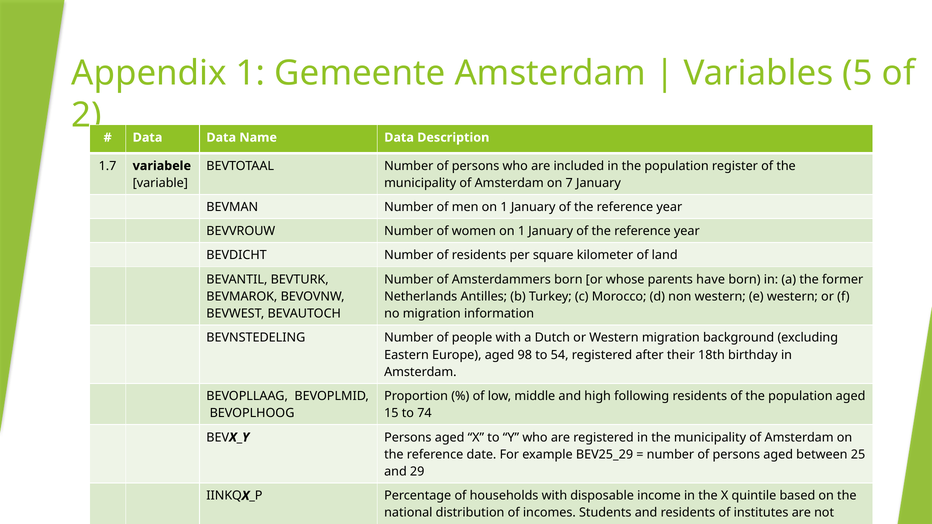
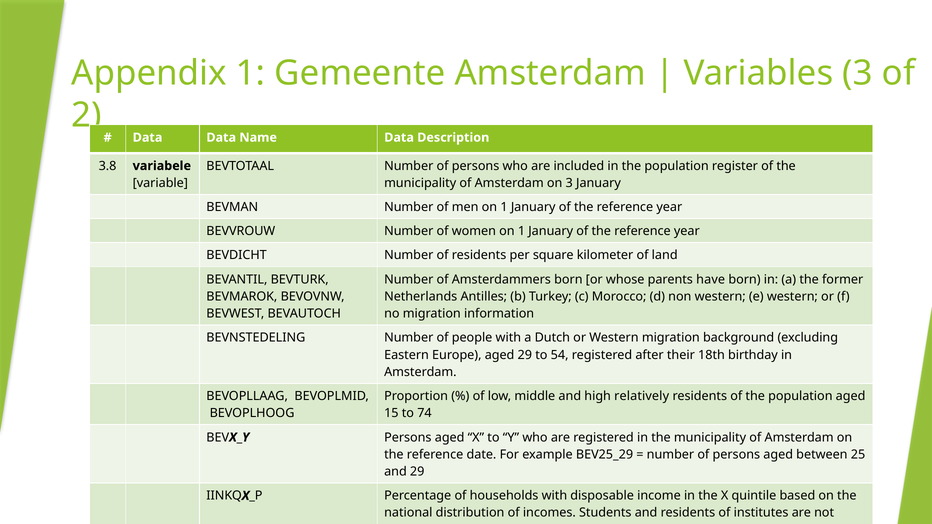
Variables 5: 5 -> 3
1.7: 1.7 -> 3.8
on 7: 7 -> 3
aged 98: 98 -> 29
following: following -> relatively
